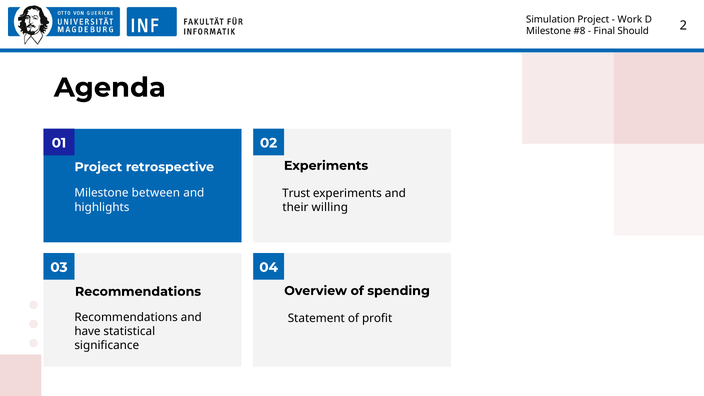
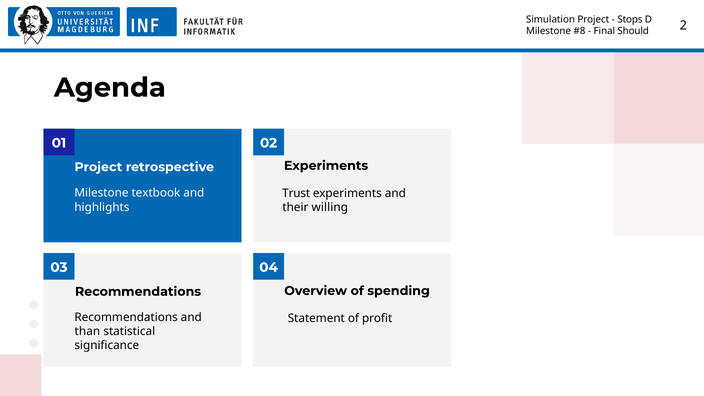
Work: Work -> Stops
between: between -> textbook
have: have -> than
